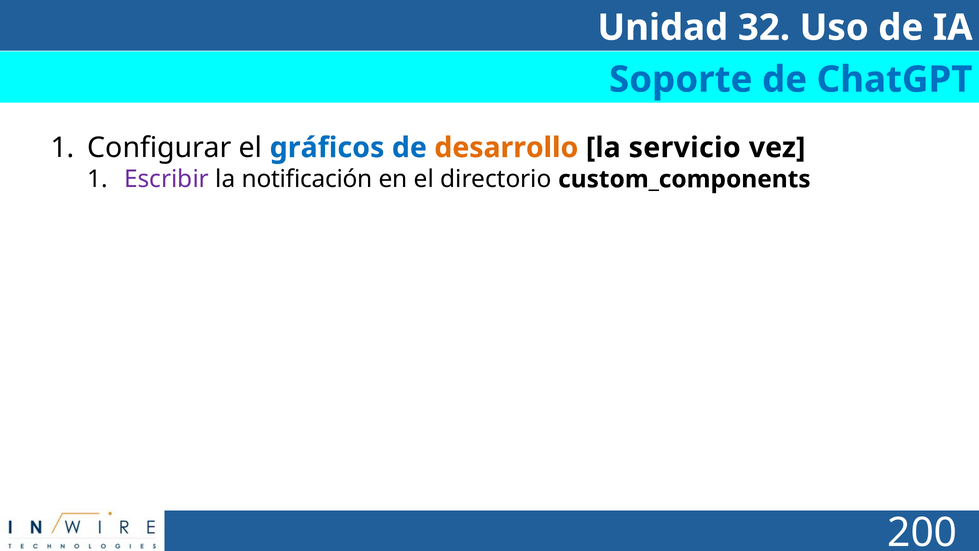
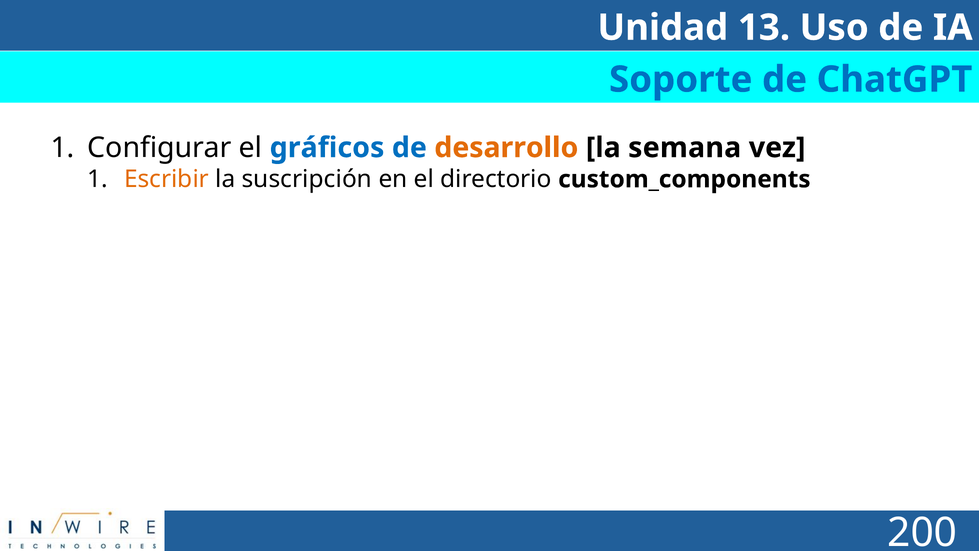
32: 32 -> 13
servicio: servicio -> semana
Escribir colour: purple -> orange
notificación: notificación -> suscripción
